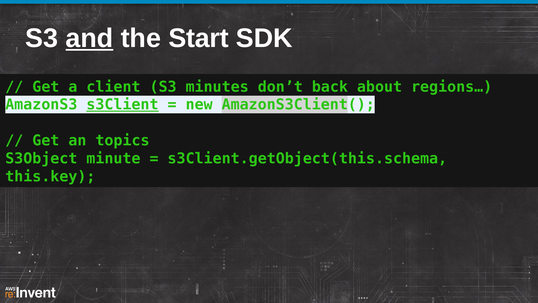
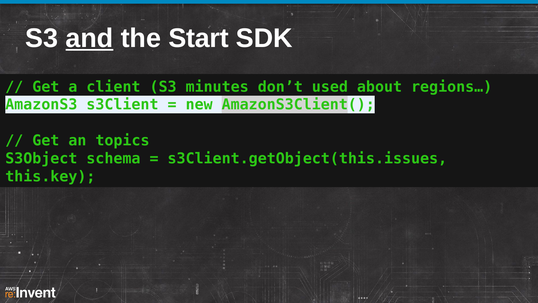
back: back -> used
s3Client underline: present -> none
minute: minute -> schema
s3Client.getObject(this.schema: s3Client.getObject(this.schema -> s3Client.getObject(this.issues
